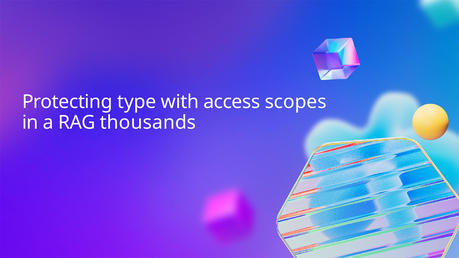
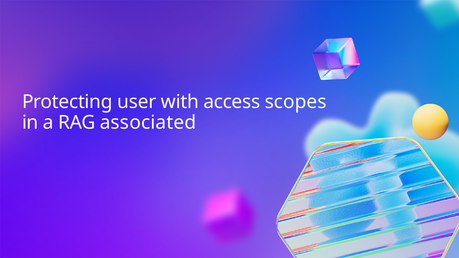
type: type -> user
thousands: thousands -> associated
